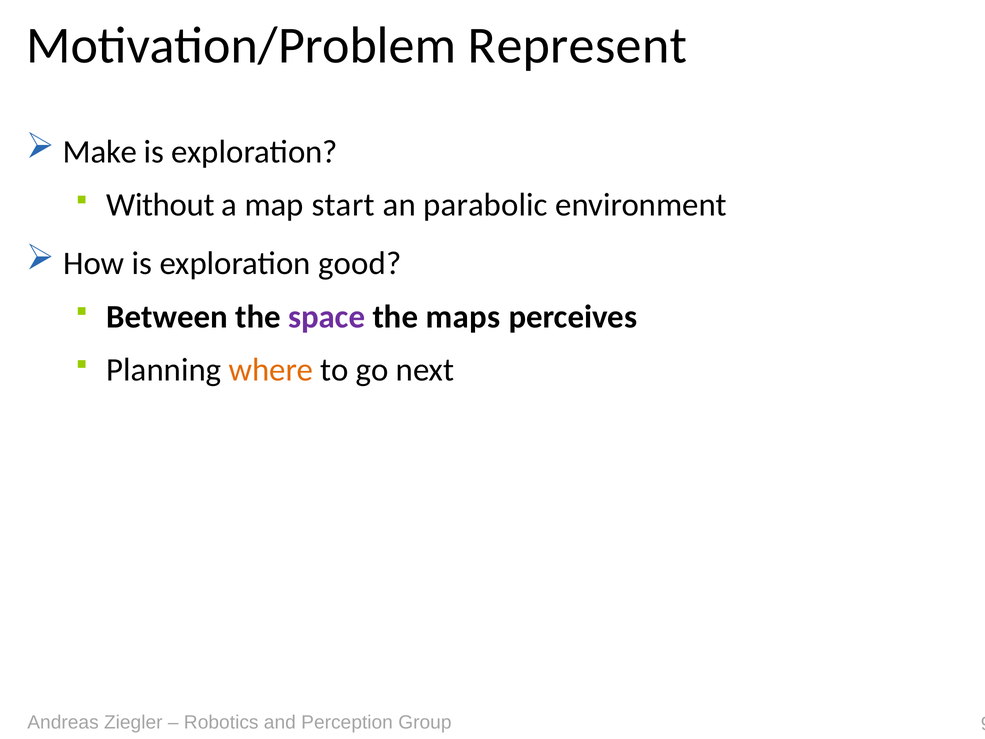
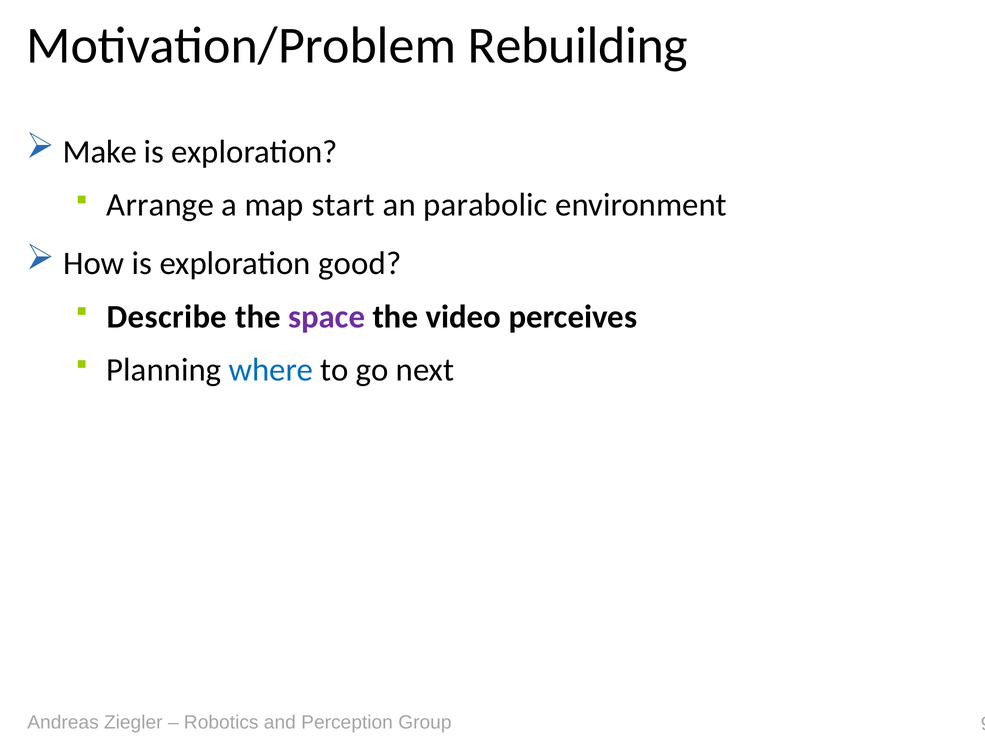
Represent: Represent -> Rebuilding
Without: Without -> Arrange
Between: Between -> Describe
maps: maps -> video
where colour: orange -> blue
